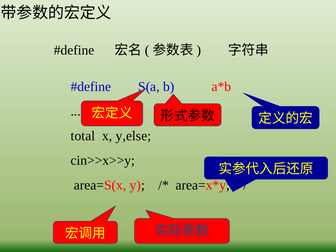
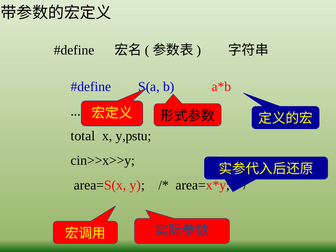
y,else: y,else -> y,pstu
